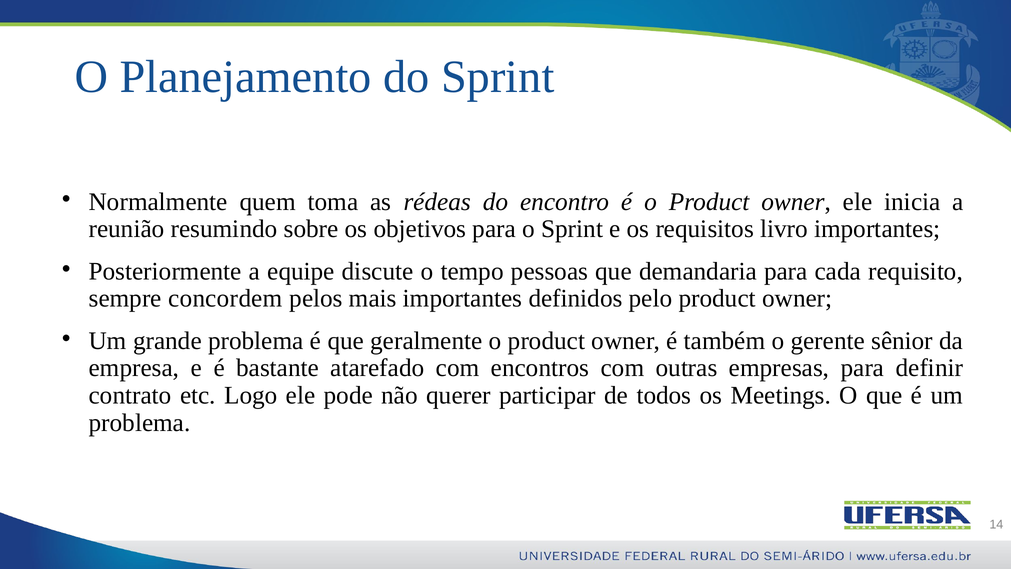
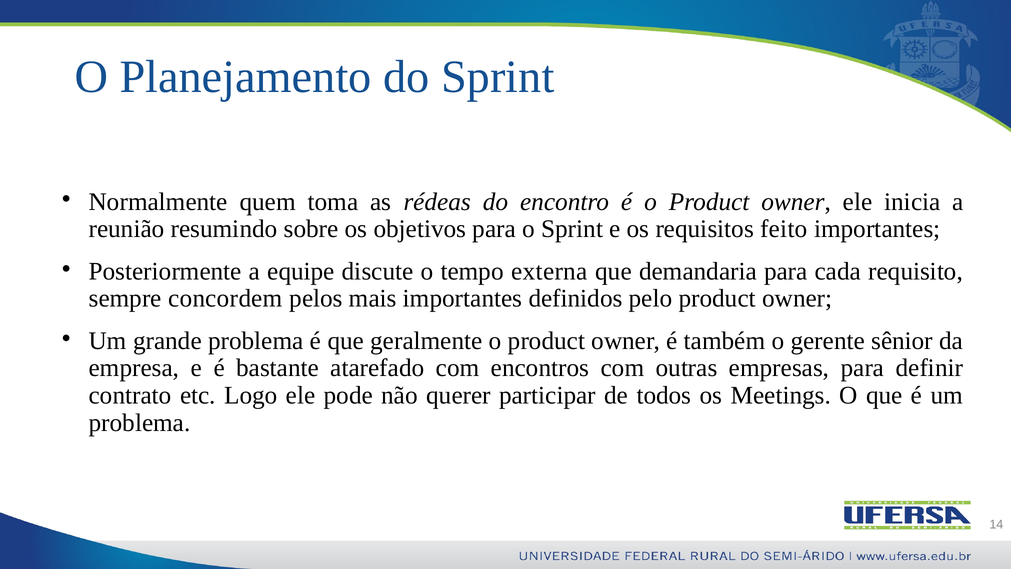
livro: livro -> feito
pessoas: pessoas -> externa
